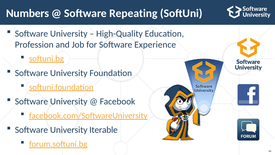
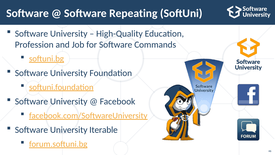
Numbers at (28, 13): Numbers -> Software
Experience: Experience -> Commands
